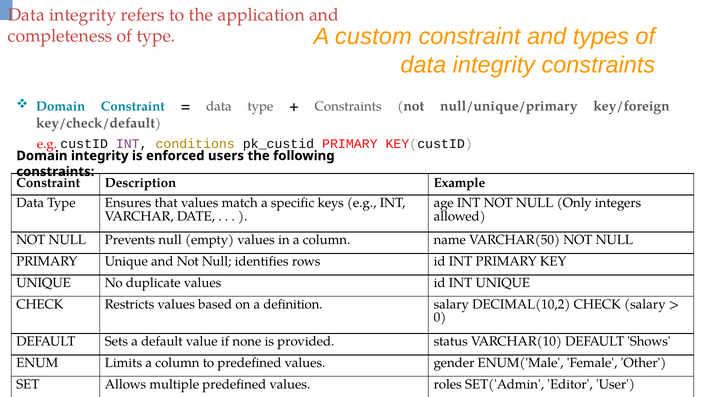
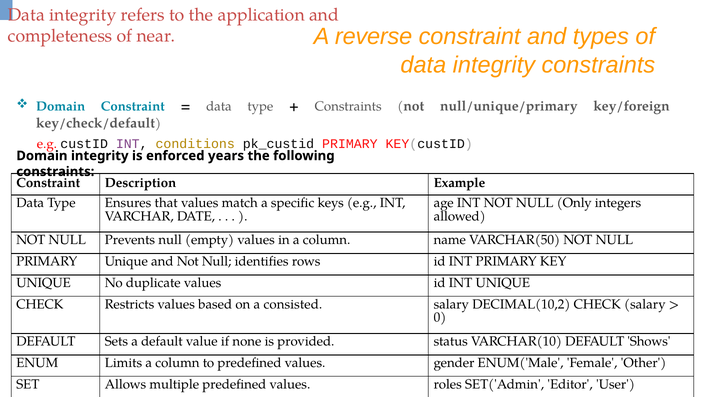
custom: custom -> reverse
of type: type -> near
users: users -> years
definition: definition -> consisted
